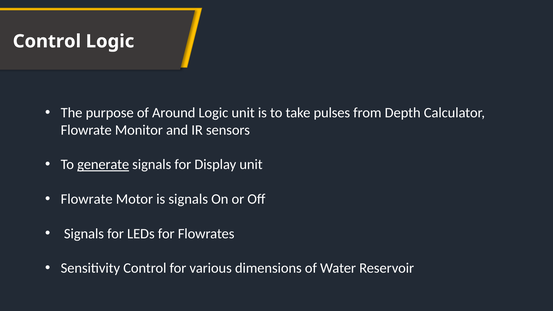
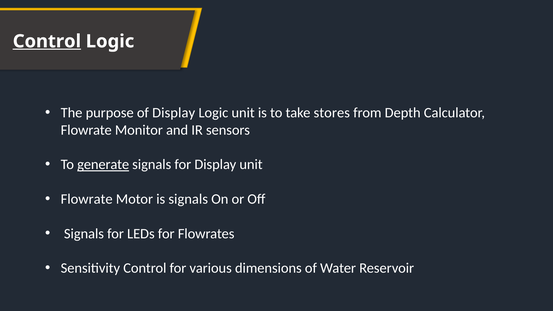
Control at (47, 41) underline: none -> present
of Around: Around -> Display
pulses: pulses -> stores
